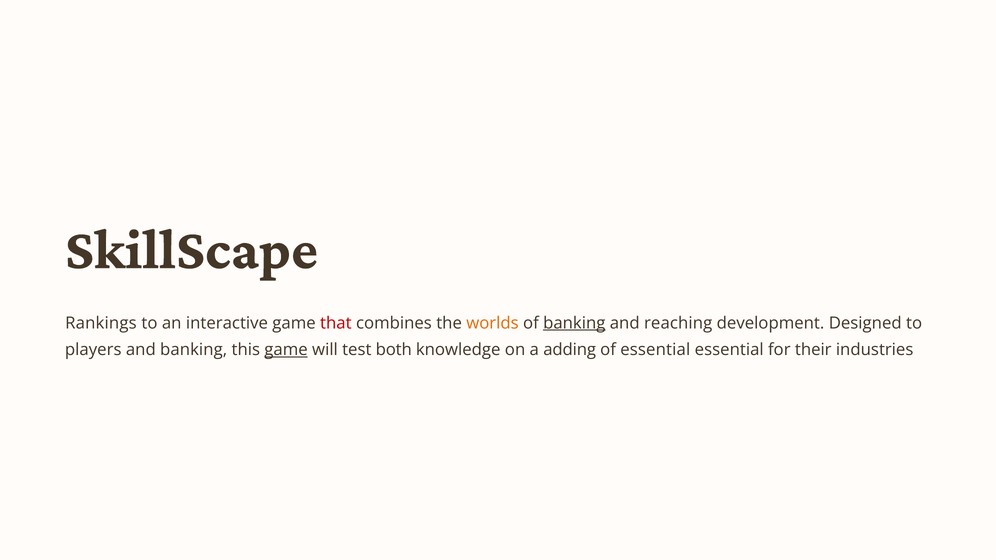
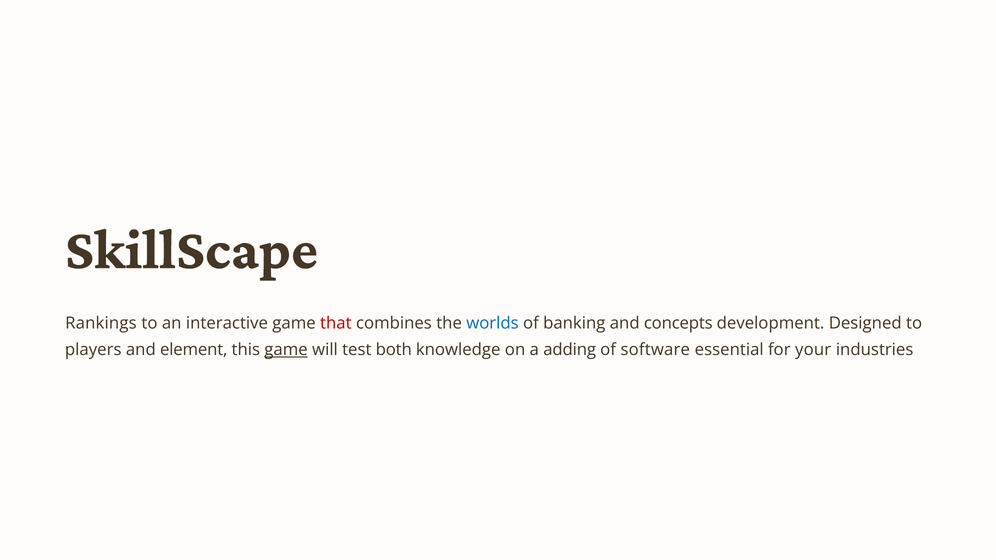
worlds colour: orange -> blue
banking at (574, 323) underline: present -> none
reaching: reaching -> concepts
and banking: banking -> element
of essential: essential -> software
their: their -> your
